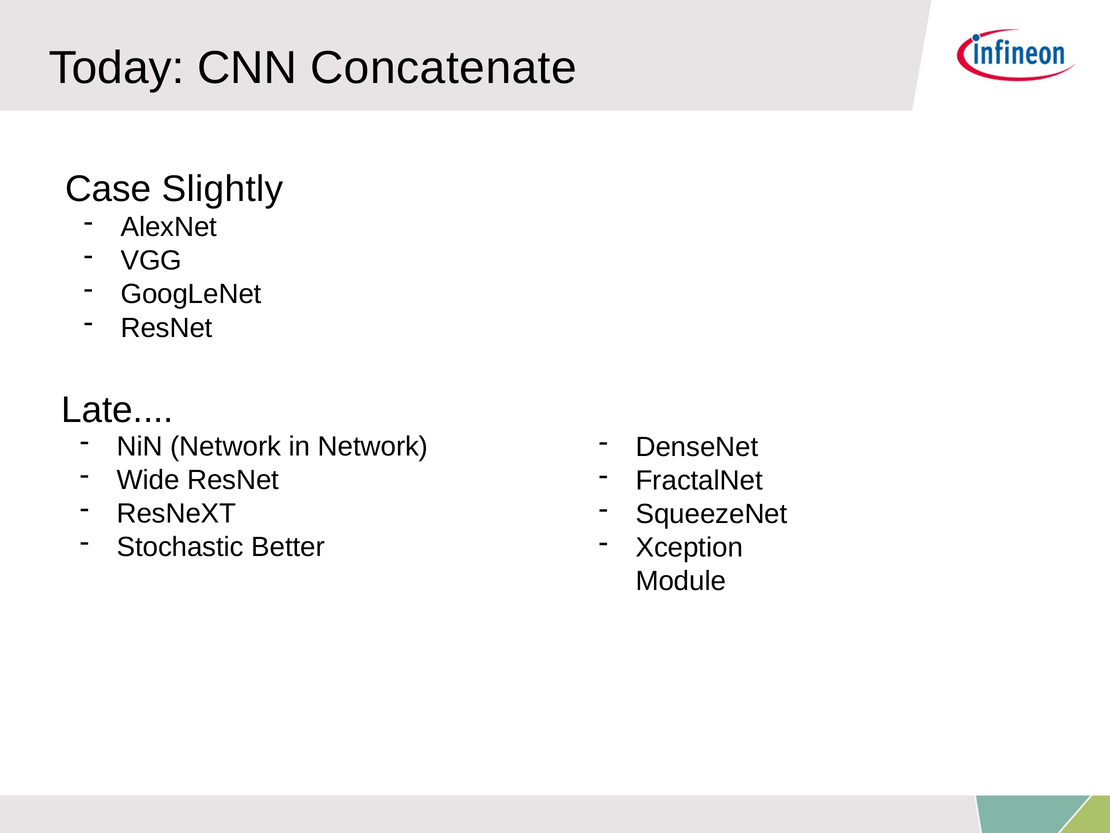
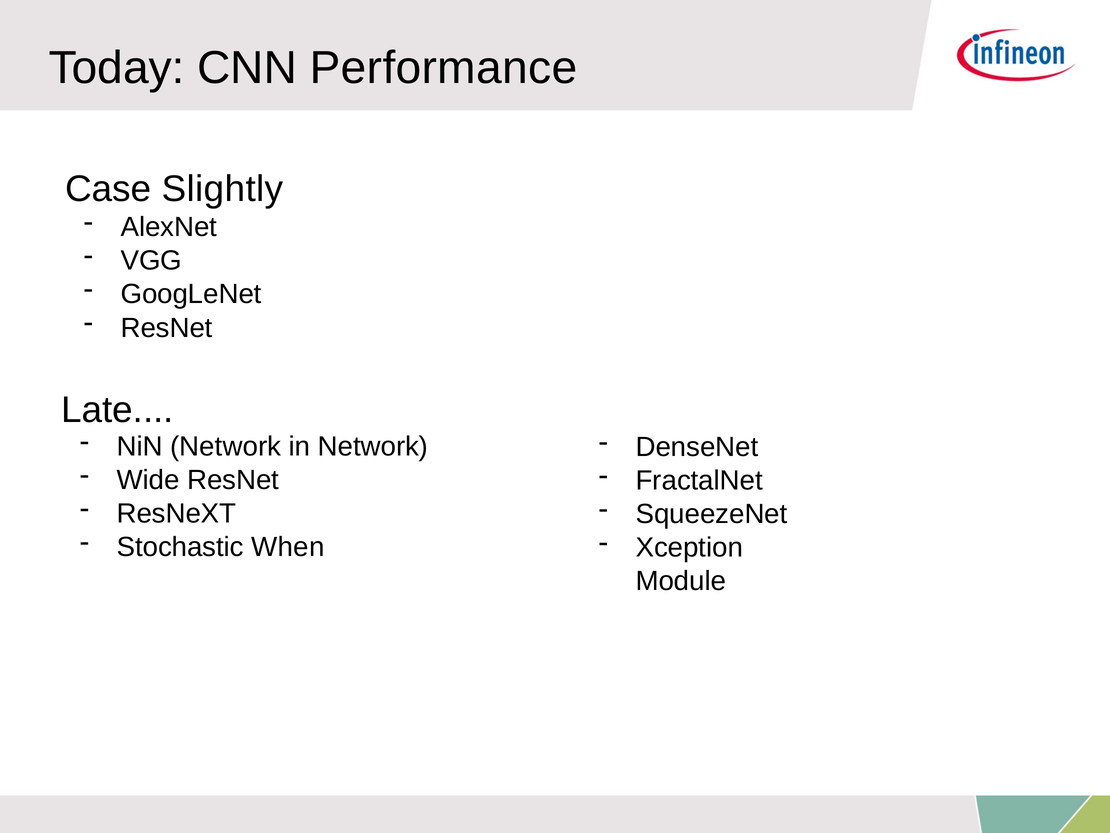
Concatenate: Concatenate -> Performance
Better: Better -> When
